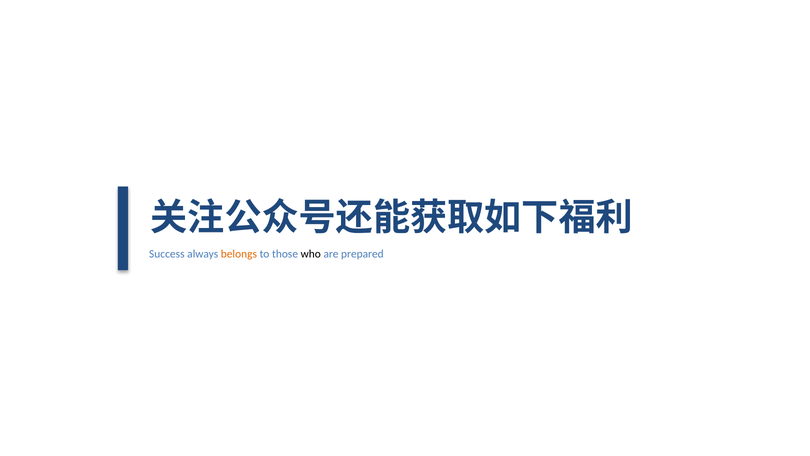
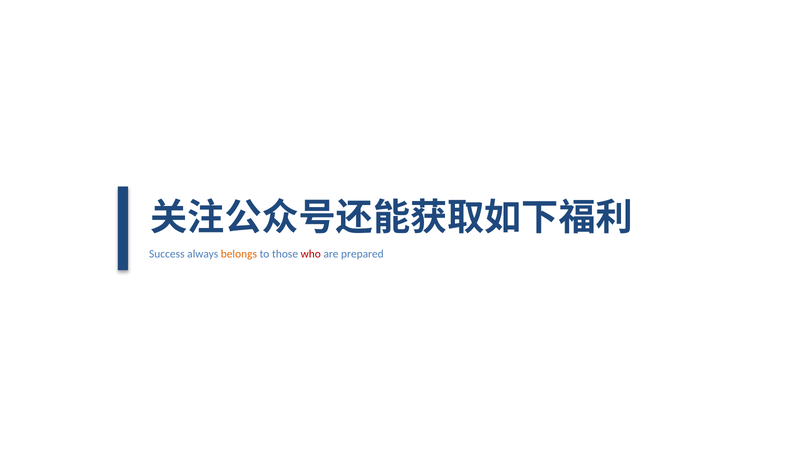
who colour: black -> red
